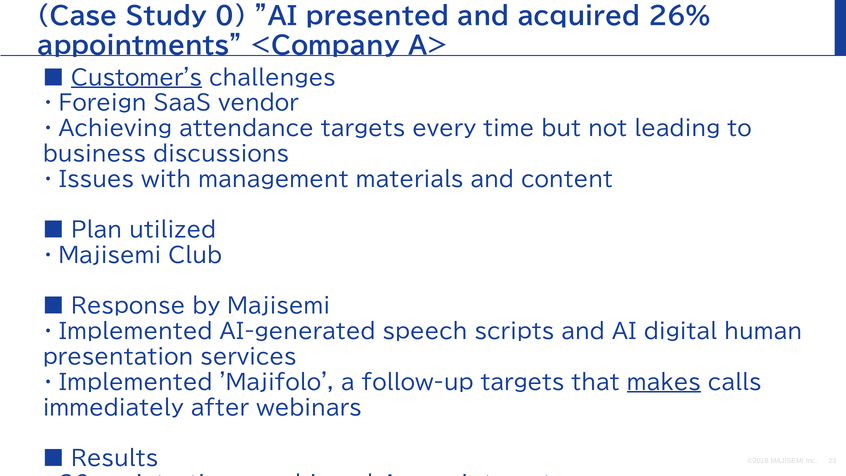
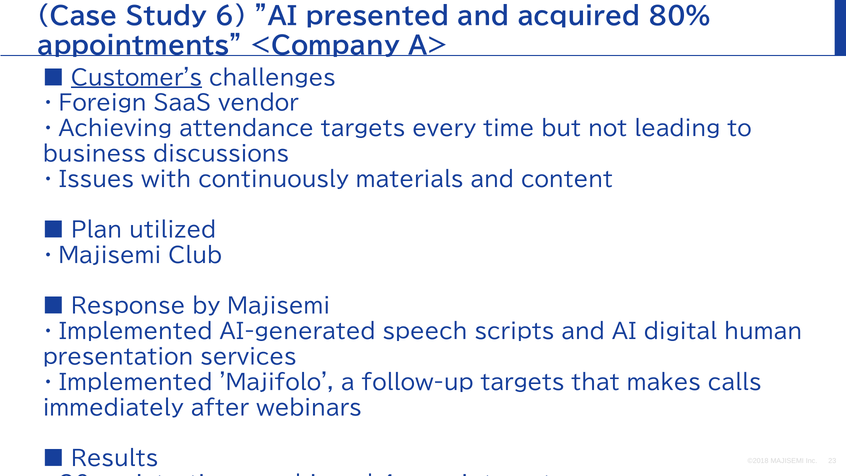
0: 0 -> 6
26%: 26% -> 80%
management: management -> continuously
makes underline: present -> none
